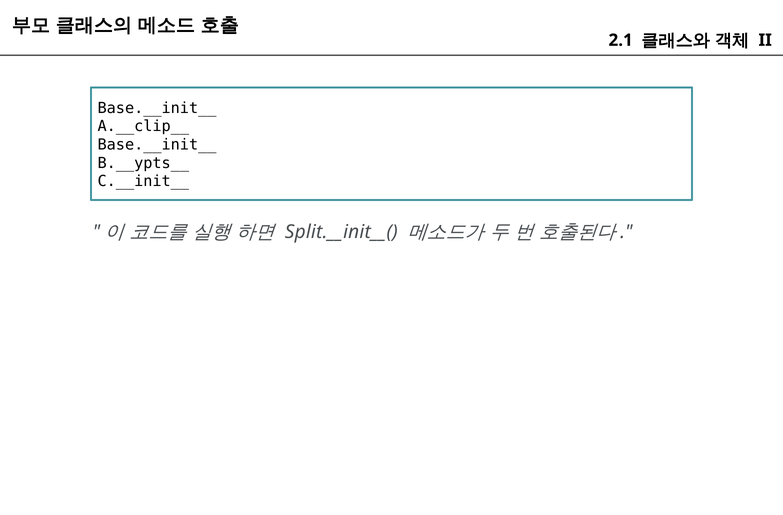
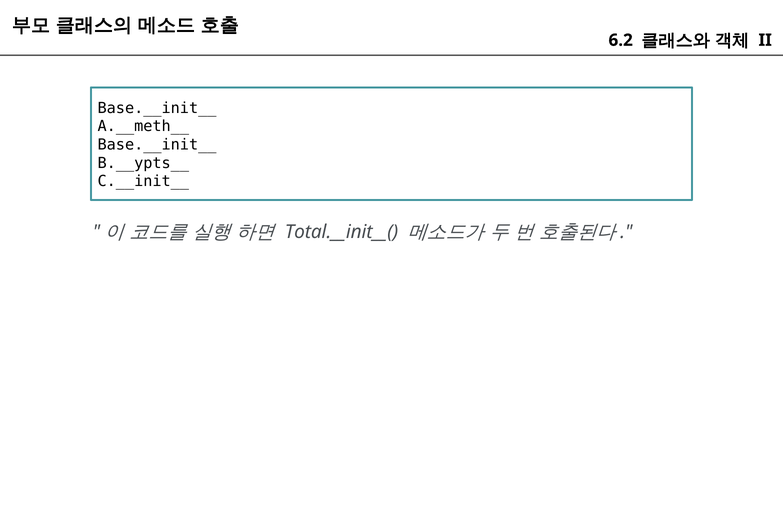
2.1: 2.1 -> 6.2
A.__clip__: A.__clip__ -> A.__meth__
Split.__init__(: Split.__init__( -> Total.__init__(
